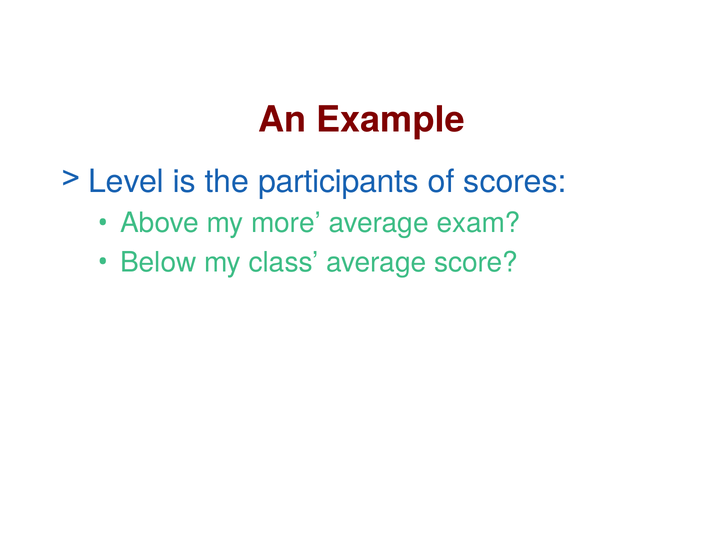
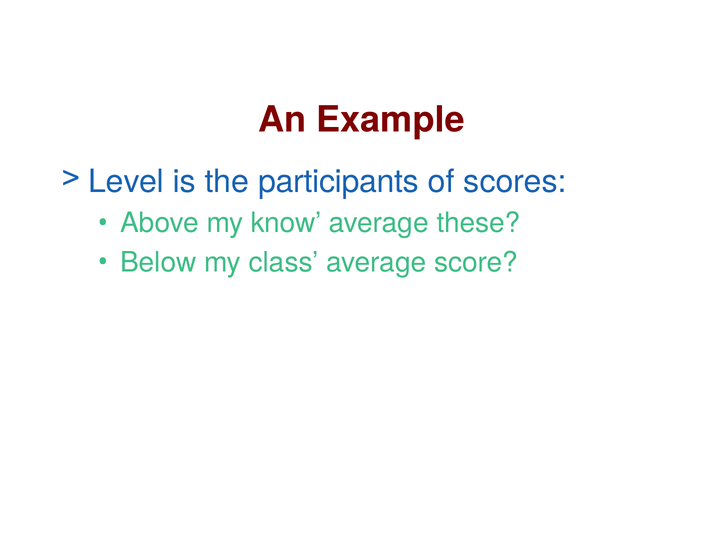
more: more -> know
exam: exam -> these
